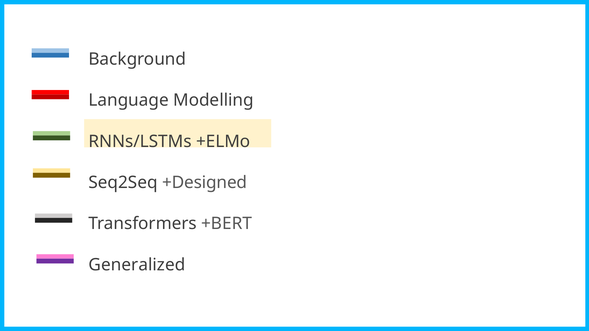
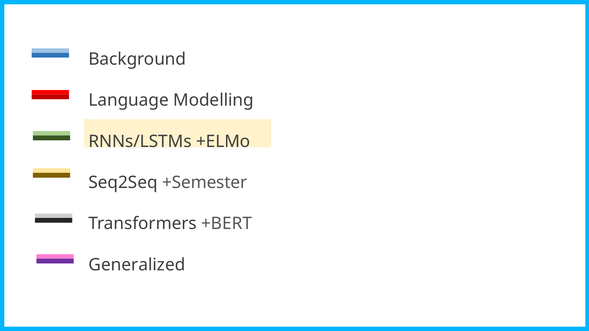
+Designed: +Designed -> +Semester
